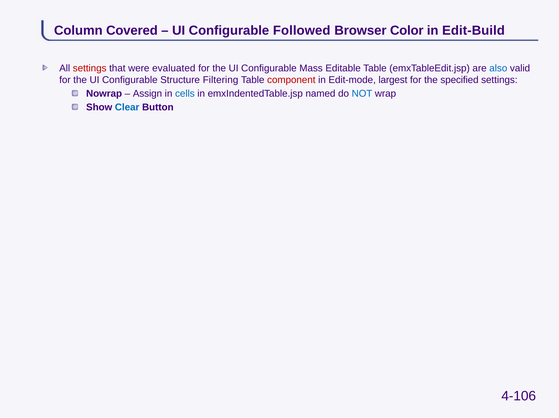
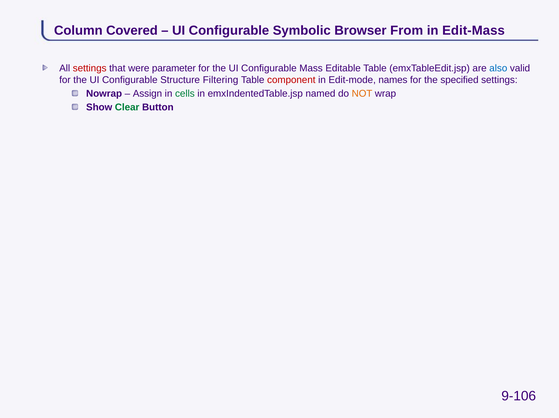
Followed: Followed -> Symbolic
Color: Color -> From
Edit-Build: Edit-Build -> Edit-Mass
evaluated: evaluated -> parameter
largest: largest -> names
cells colour: blue -> green
NOT colour: blue -> orange
Clear colour: blue -> green
4-106: 4-106 -> 9-106
